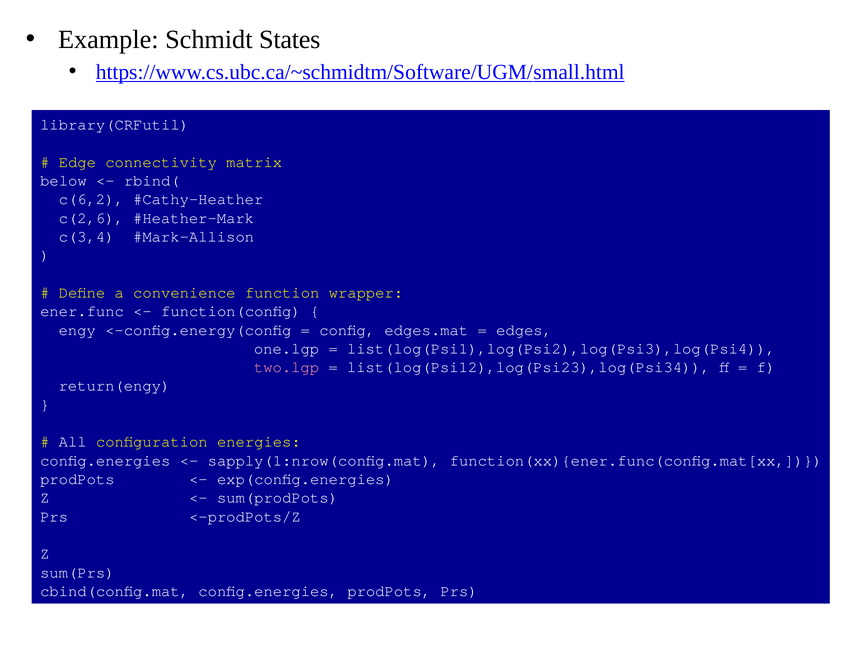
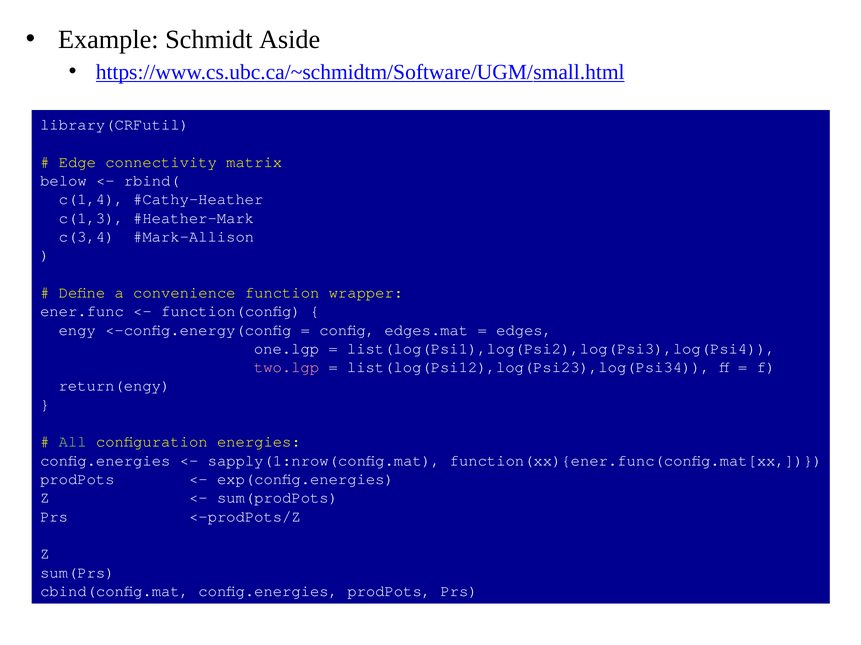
States: States -> Aside
c(6,2: c(6,2 -> c(1,4
c(2,6: c(2,6 -> c(1,3
All colour: white -> light green
